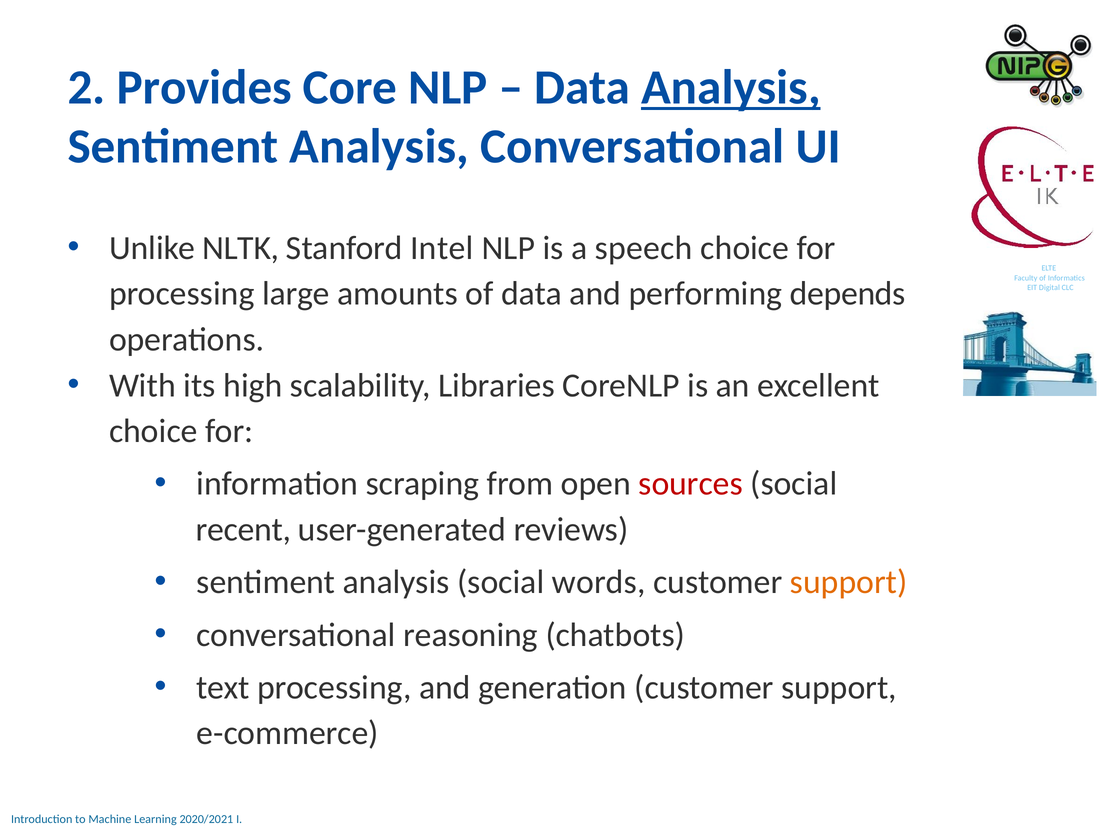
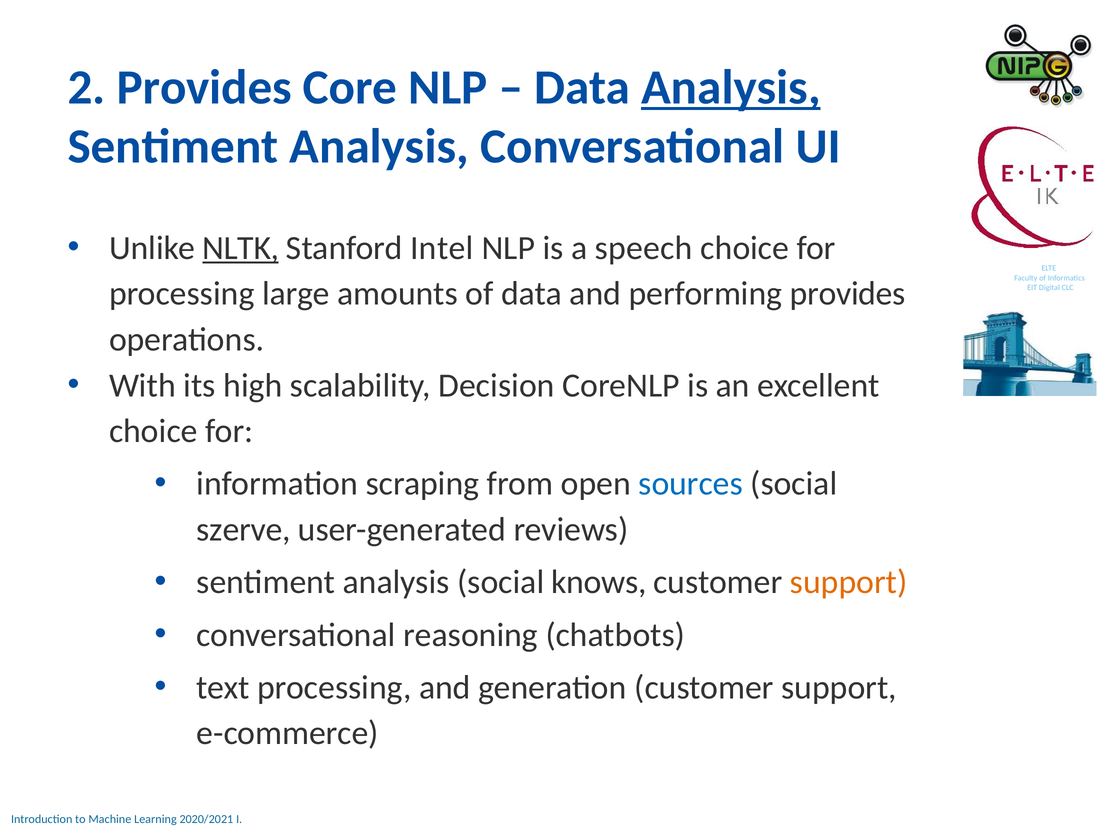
NLTK underline: none -> present
performing depends: depends -> provides
Libraries: Libraries -> Decision
sources colour: red -> blue
recent: recent -> szerve
words: words -> knows
